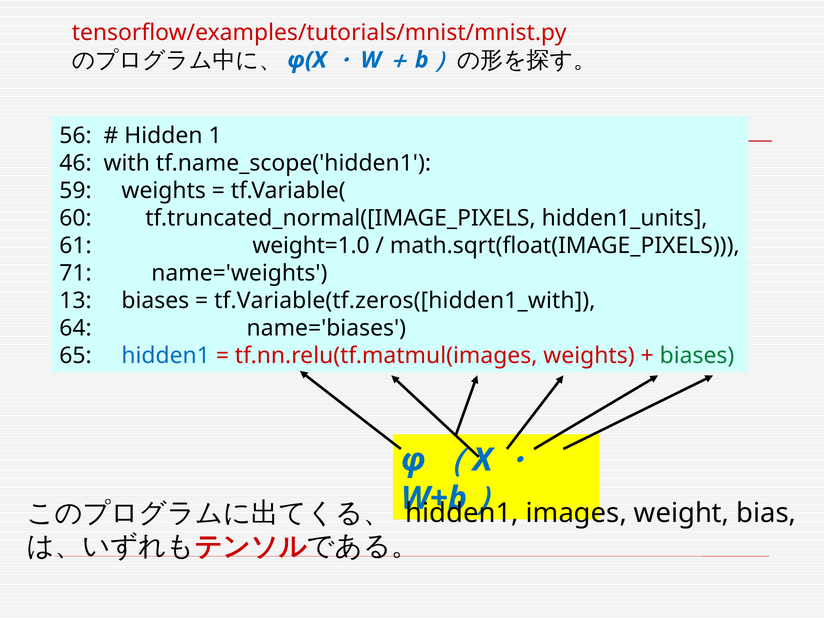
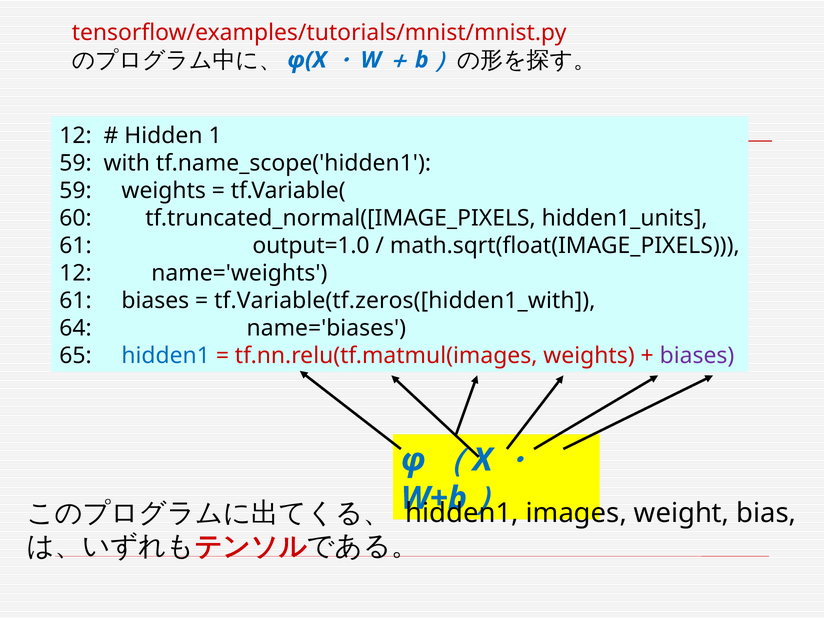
56 at (76, 136): 56 -> 12
46 at (76, 163): 46 -> 59
weight=1.0: weight=1.0 -> output=1.0
71 at (76, 273): 71 -> 12
13 at (76, 301): 13 -> 61
biases at (697, 355) colour: green -> purple
